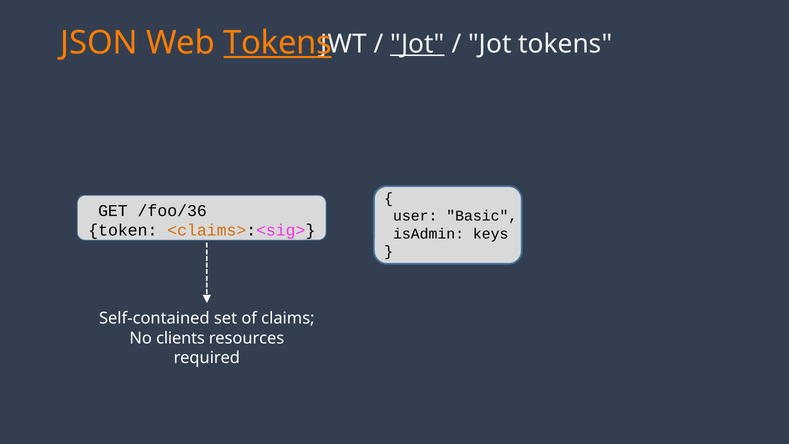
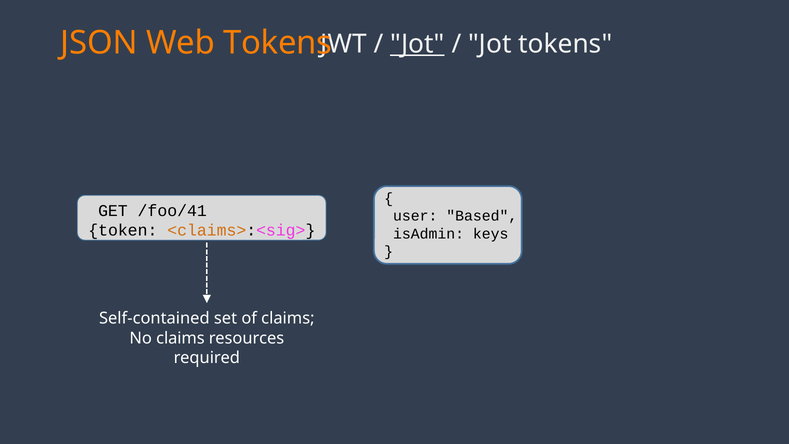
Tokens at (278, 43) underline: present -> none
/foo/36: /foo/36 -> /foo/41
Basic: Basic -> Based
No clients: clients -> claims
